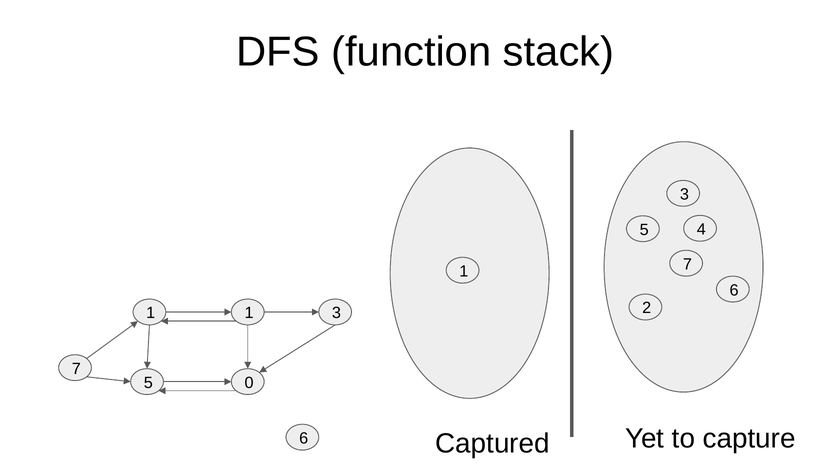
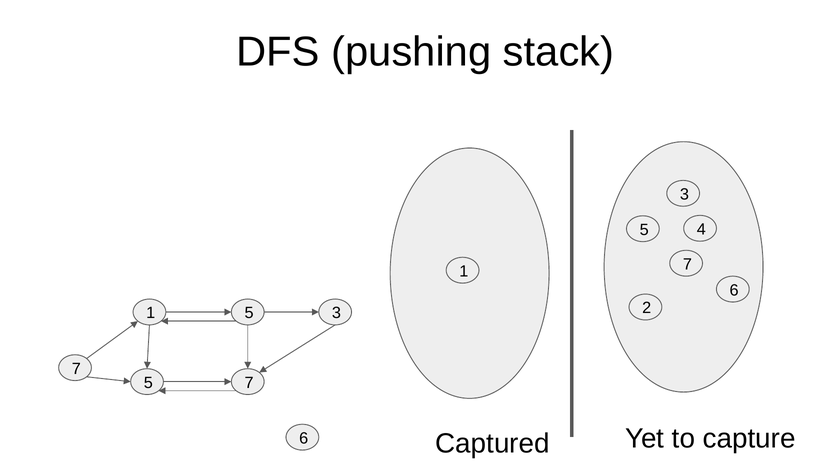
function: function -> pushing
1 1: 1 -> 5
5 0: 0 -> 7
